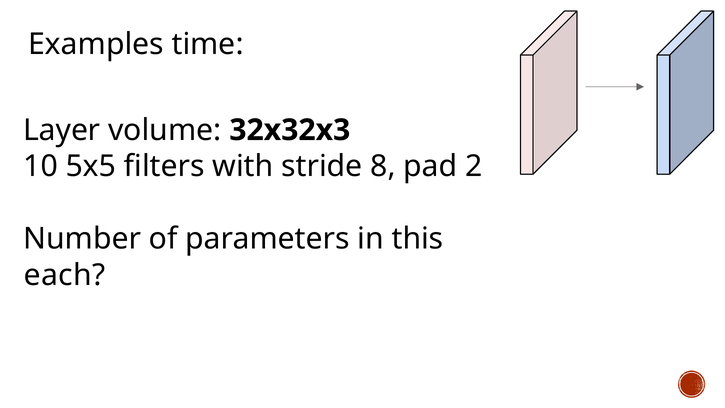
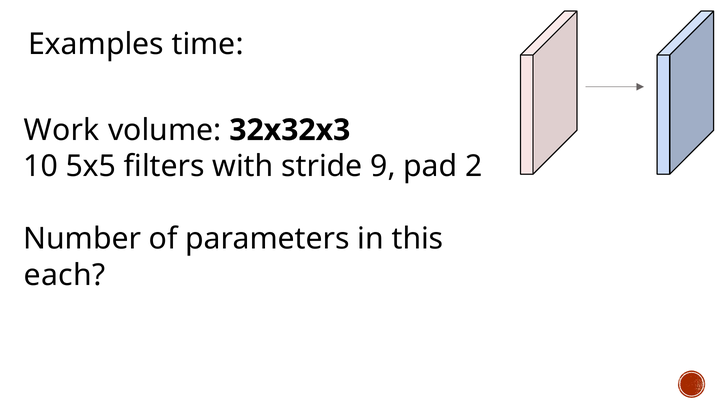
Layer: Layer -> Work
8: 8 -> 9
